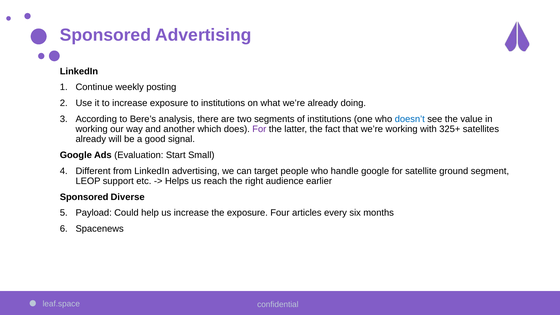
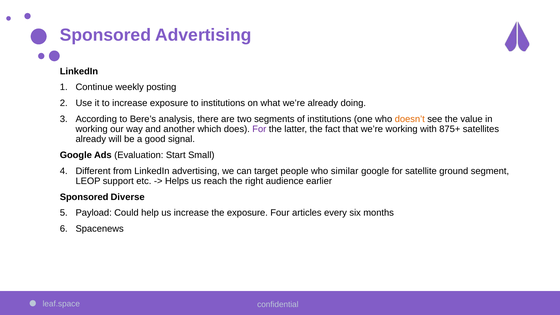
doesn’t colour: blue -> orange
325+: 325+ -> 875+
handle: handle -> similar
